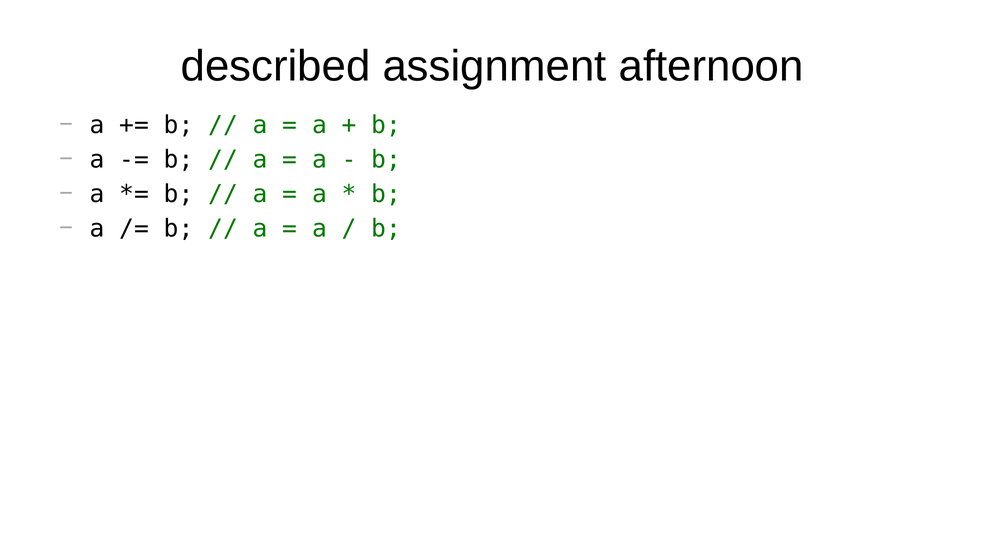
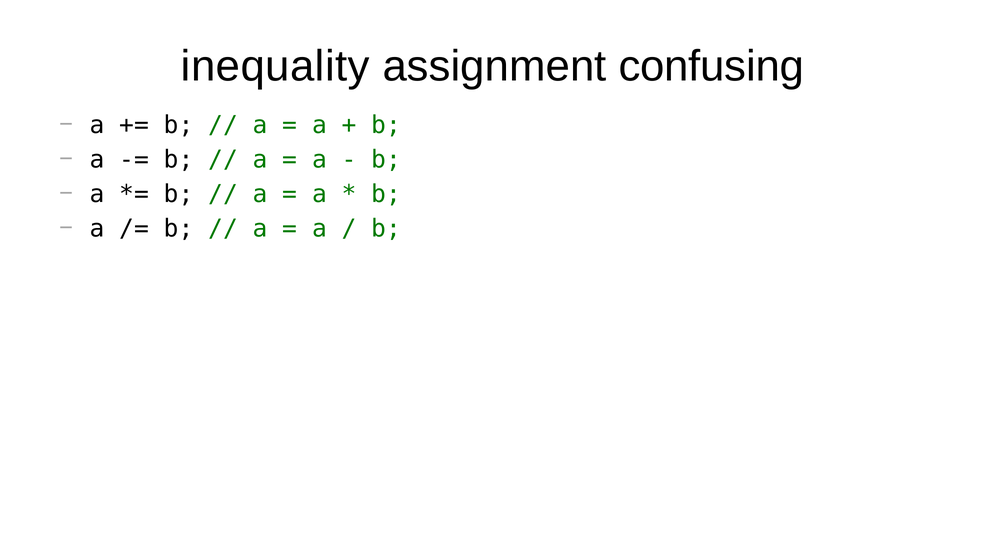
described: described -> inequality
afternoon: afternoon -> confusing
